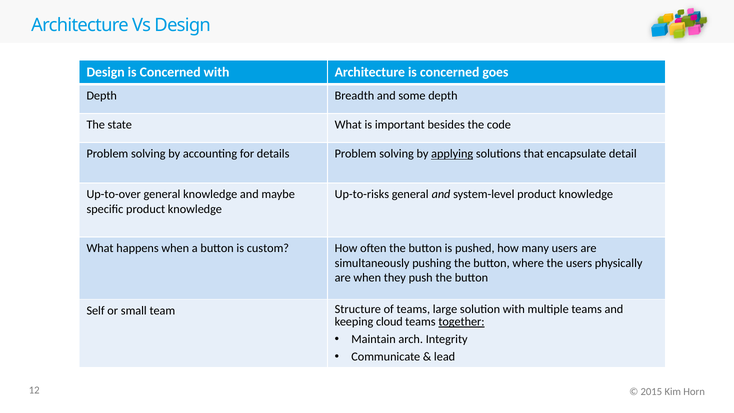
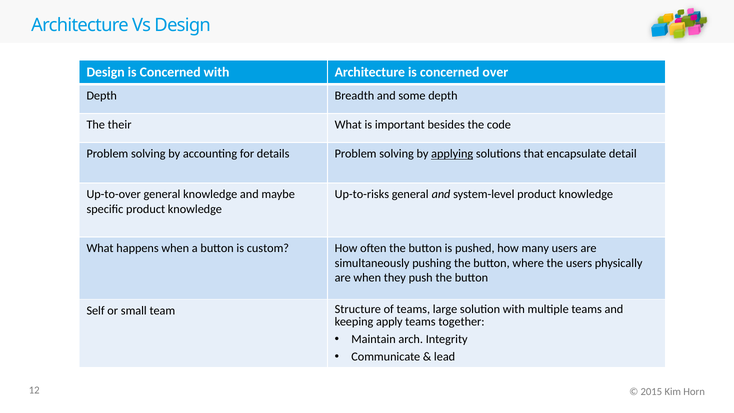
goes: goes -> over
state: state -> their
cloud: cloud -> apply
together underline: present -> none
